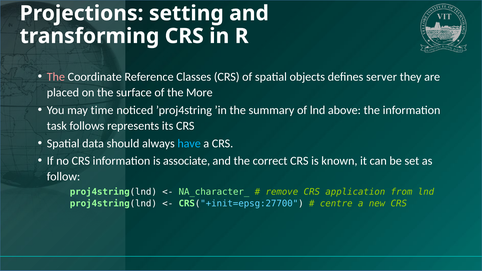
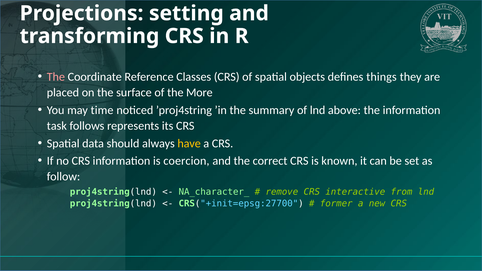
server: server -> things
have colour: light blue -> yellow
associate: associate -> coercion
application: application -> interactive
centre: centre -> former
